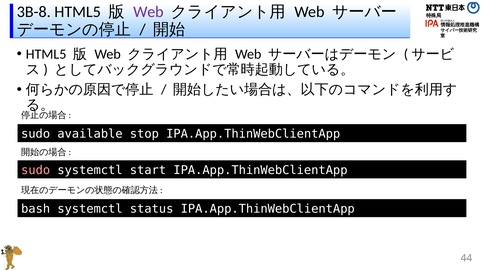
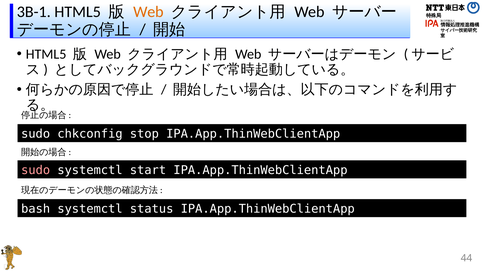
3B-8: 3B-8 -> 3B-1
Web at (148, 12) colour: purple -> orange
available: available -> chkconfig
